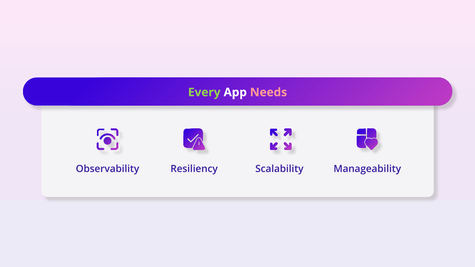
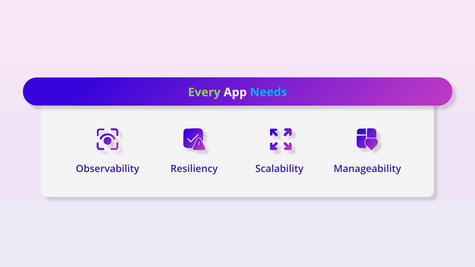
Needs colour: pink -> light blue
